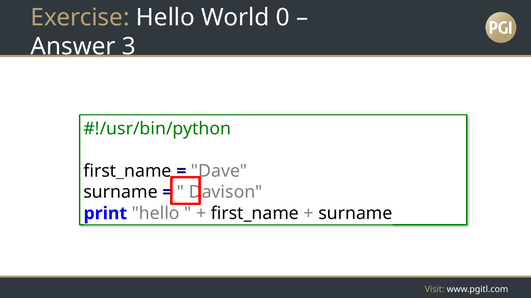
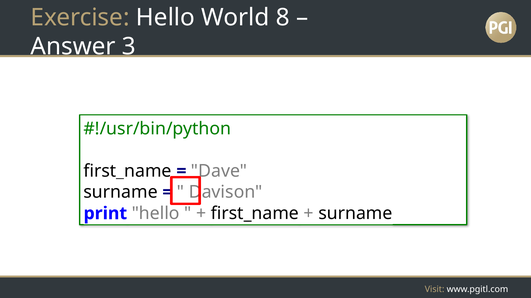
0: 0 -> 8
